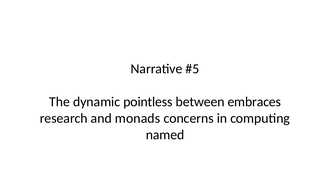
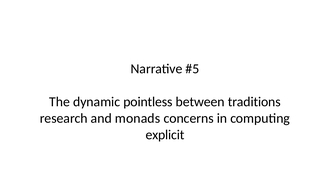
embraces: embraces -> traditions
named: named -> explicit
